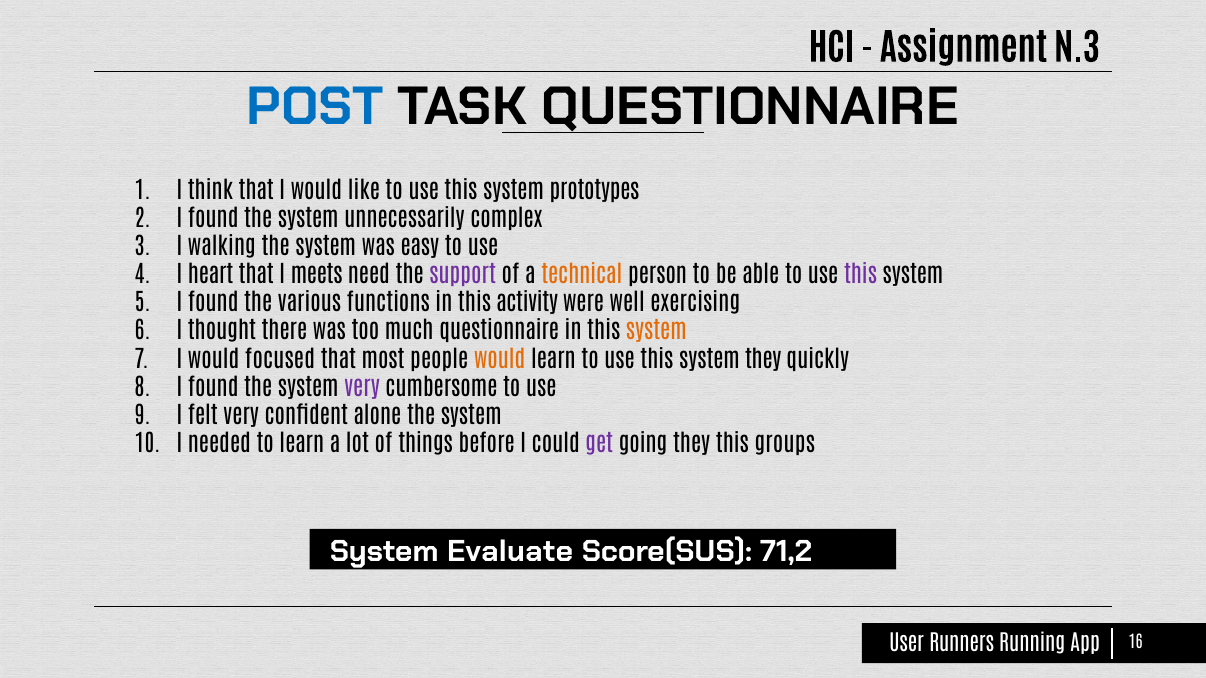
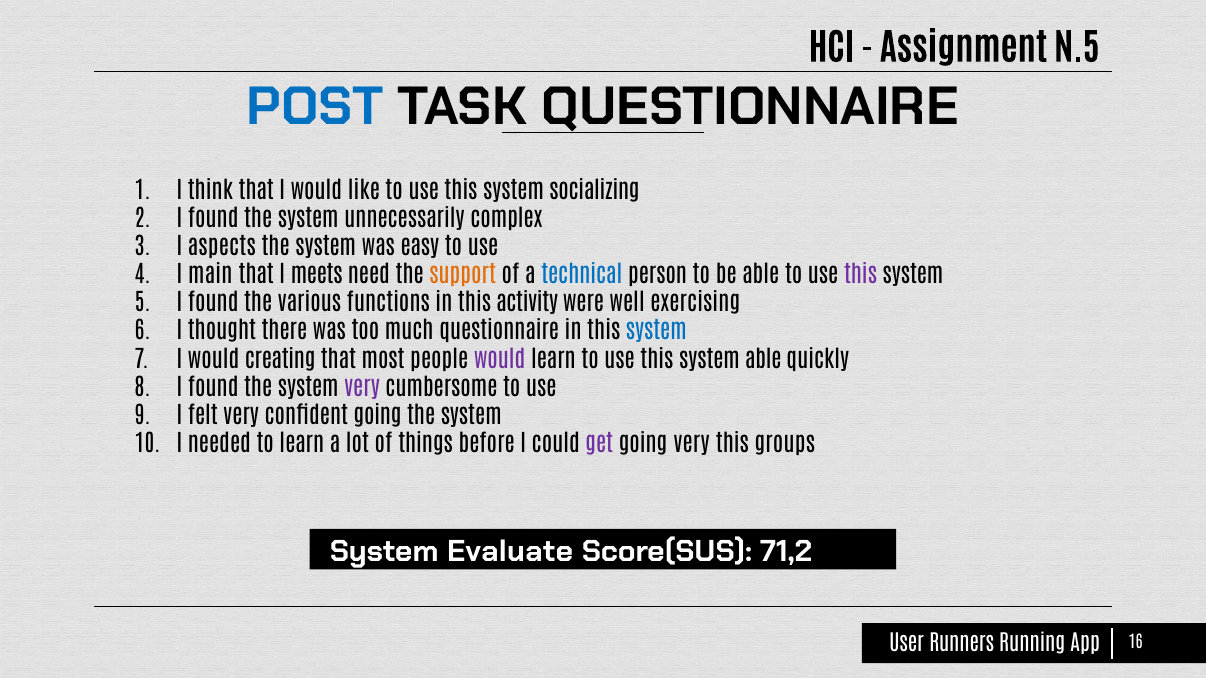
N.3: N.3 -> N.5
prototypes: prototypes -> socializing
walking: walking -> aspects
heart: heart -> main
support colour: purple -> orange
technical colour: orange -> blue
system at (656, 332) colour: orange -> blue
focused: focused -> creating
would at (500, 361) colour: orange -> purple
system they: they -> able
confident alone: alone -> going
going they: they -> very
